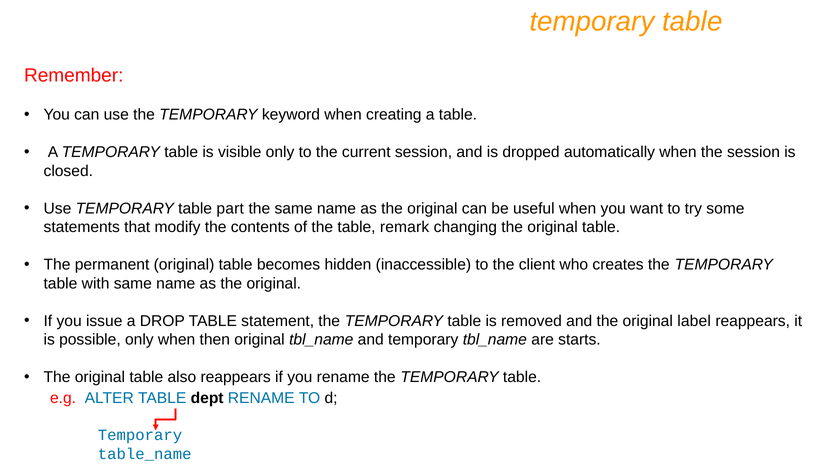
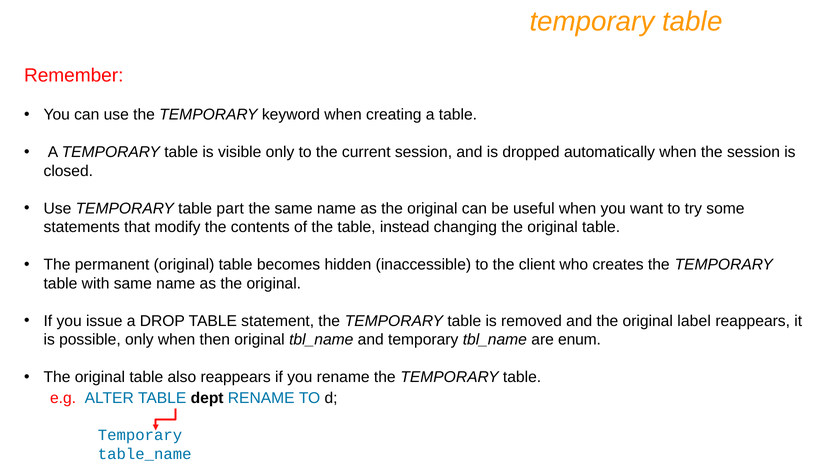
remark: remark -> instead
starts: starts -> enum
